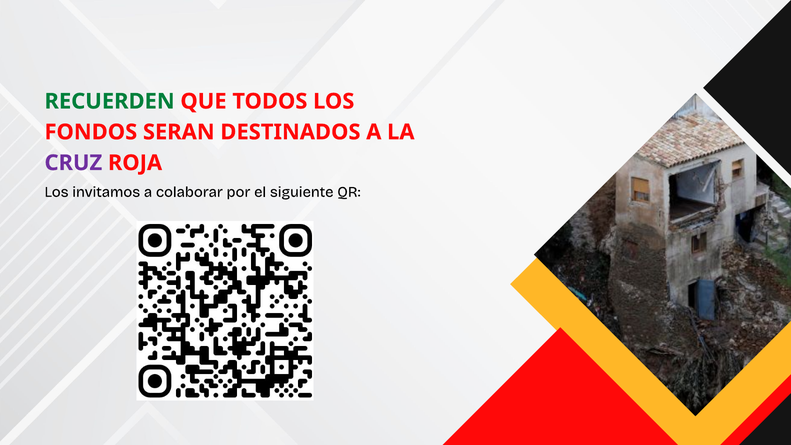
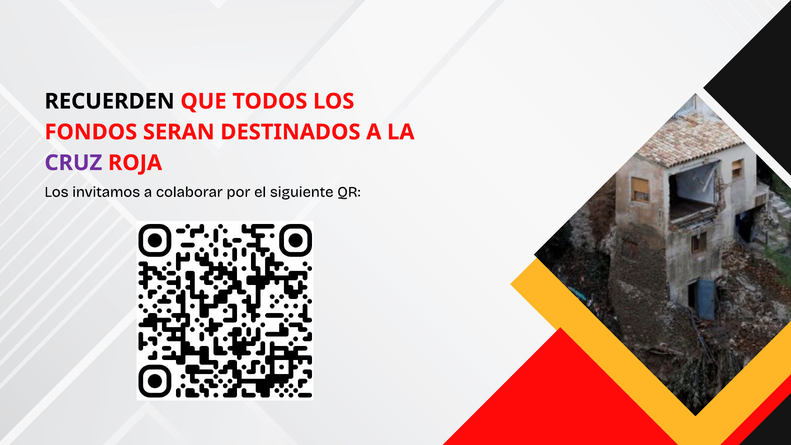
RECUERDEN colour: green -> black
